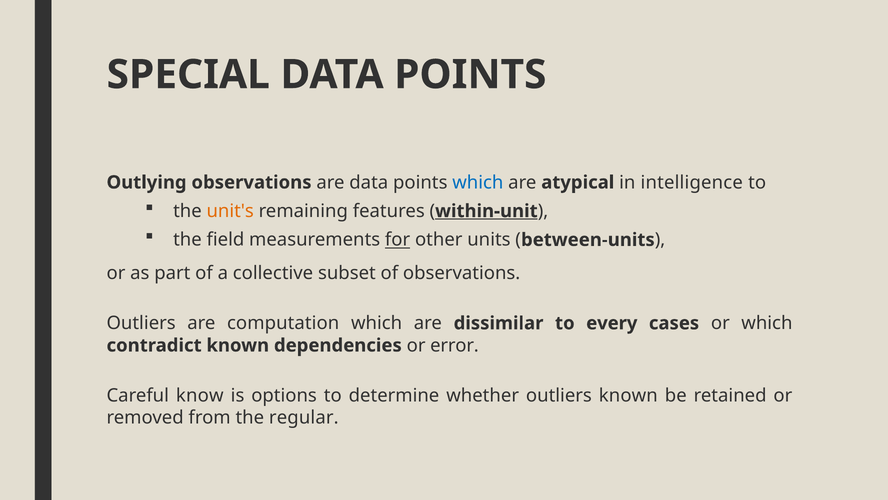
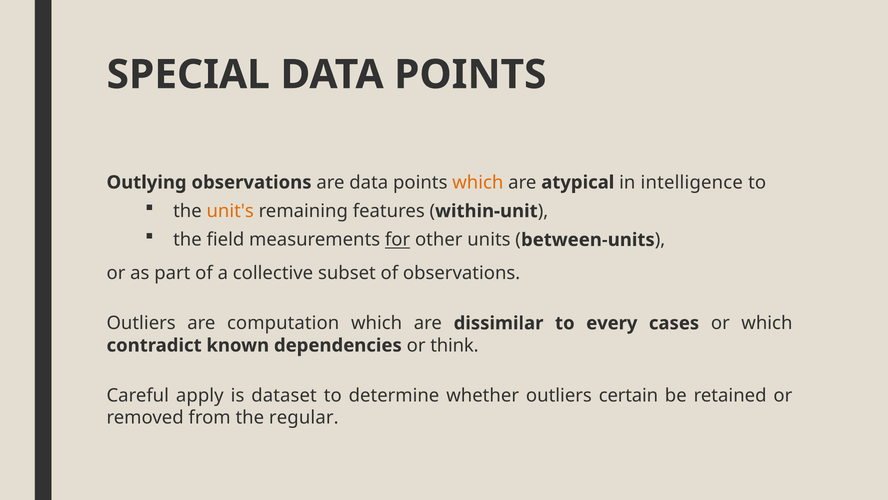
which at (478, 182) colour: blue -> orange
within-unit underline: present -> none
error: error -> think
know: know -> apply
options: options -> dataset
outliers known: known -> certain
